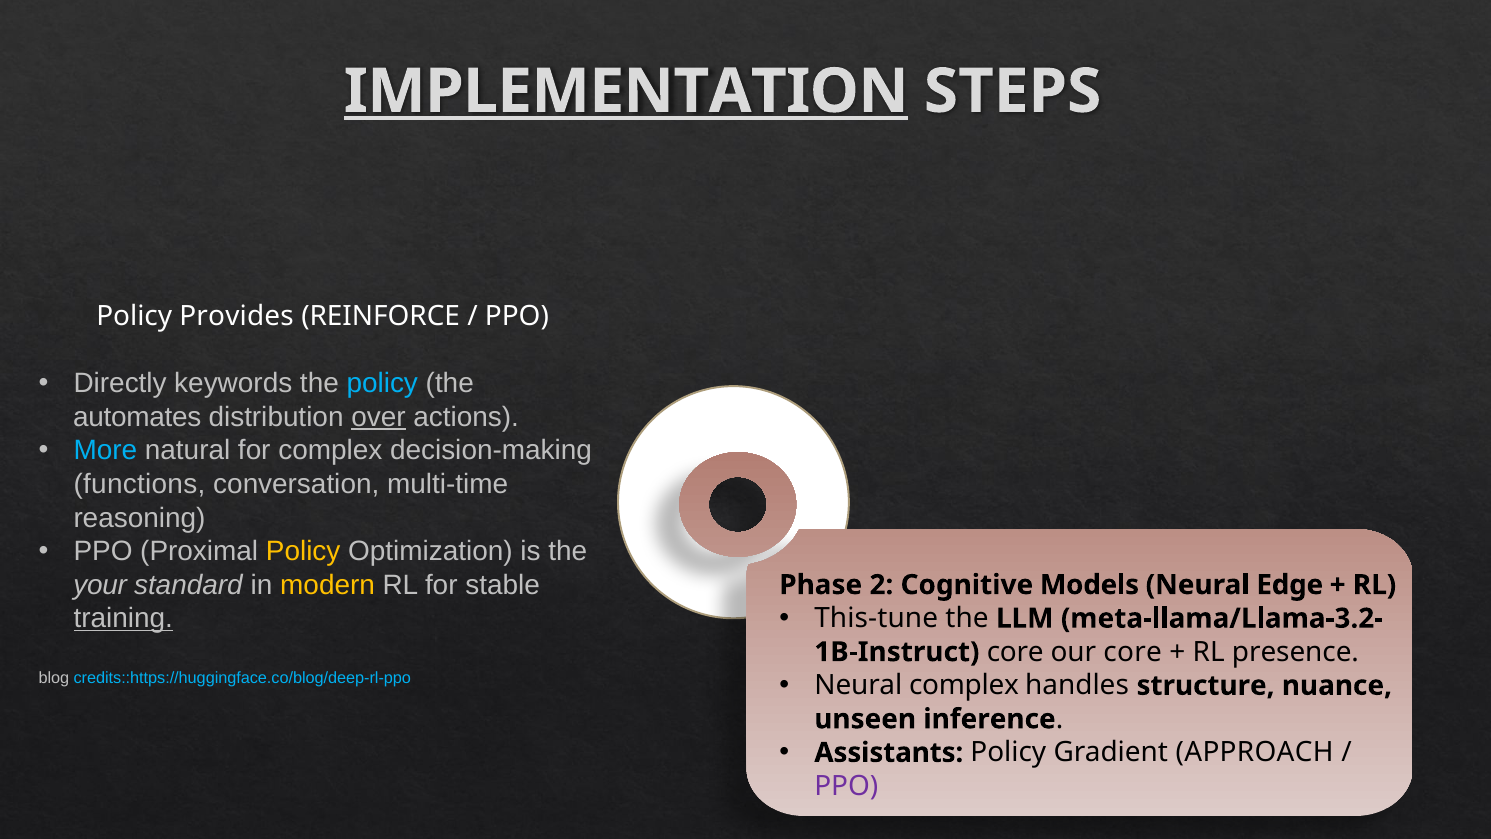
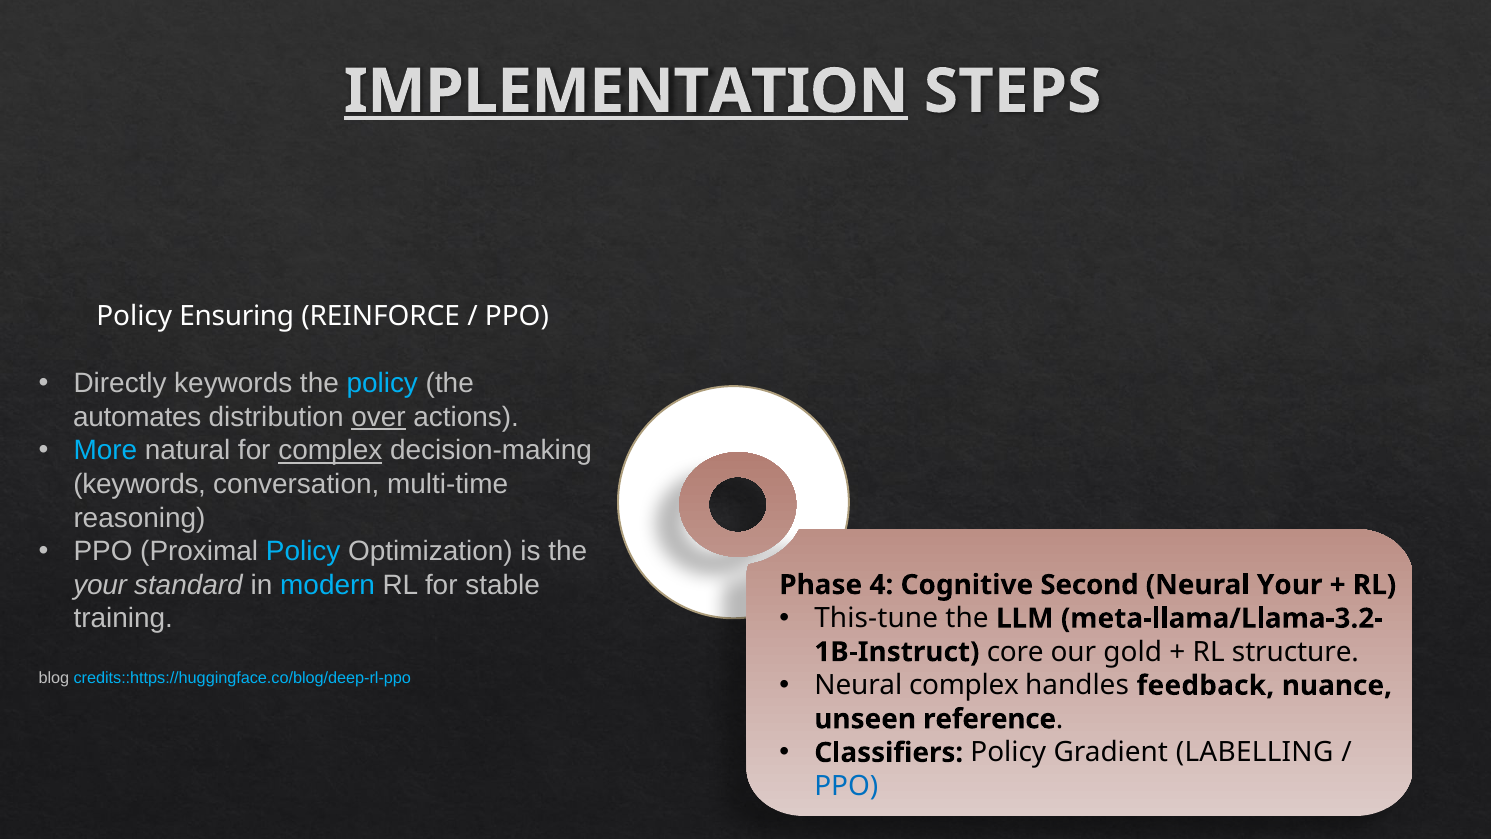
Provides: Provides -> Ensuring
complex at (330, 451) underline: none -> present
functions at (139, 484): functions -> keywords
Policy at (303, 551) colour: yellow -> light blue
modern colour: yellow -> light blue
2: 2 -> 4
Models: Models -> Second
Neural Edge: Edge -> Your
training underline: present -> none
our core: core -> gold
presence: presence -> structure
structure: structure -> feedback
inference: inference -> reference
Assistants: Assistants -> Classifiers
APPROACH: APPROACH -> LABELLING
PPO at (846, 786) colour: purple -> blue
